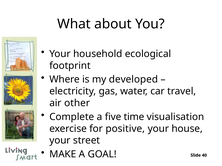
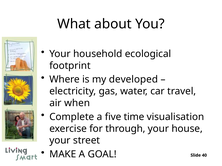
other: other -> when
positive: positive -> through
